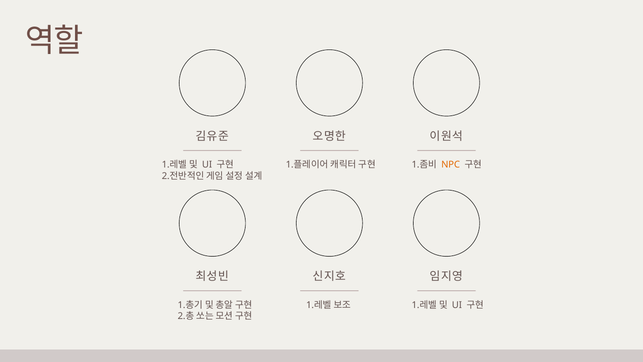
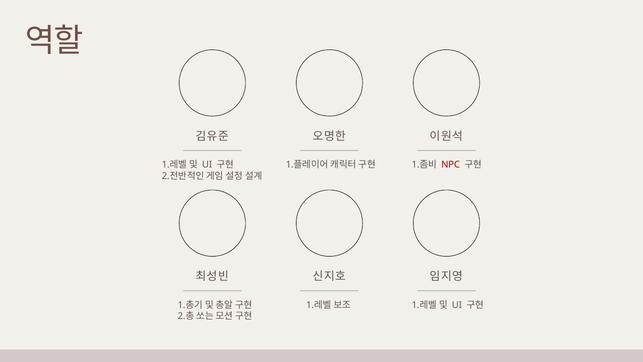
NPC colour: orange -> red
